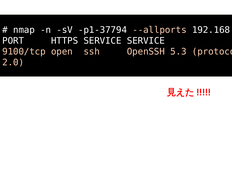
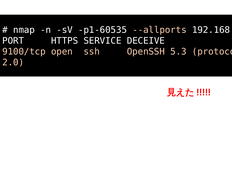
p1-37794: p1-37794 -> p1-60535
SERVICE SERVICE: SERVICE -> DECEIVE
